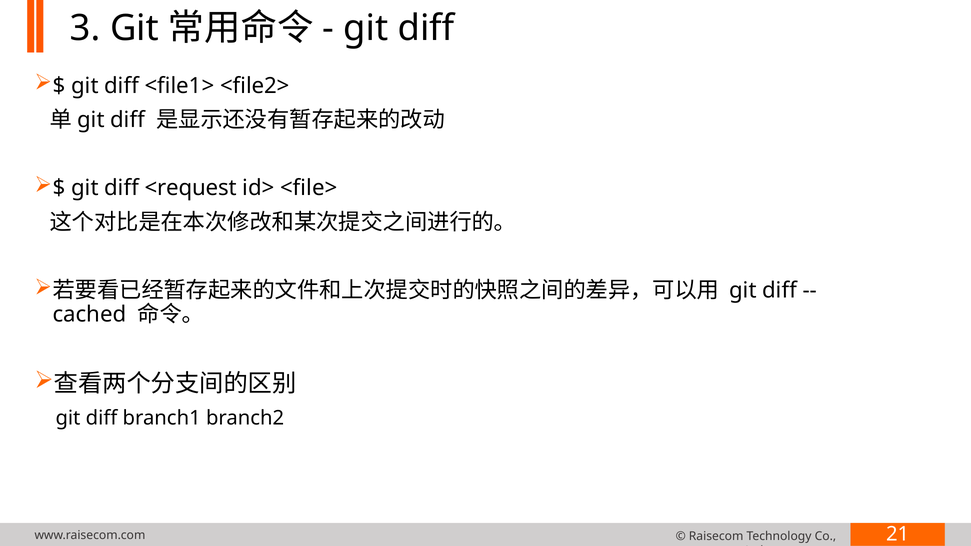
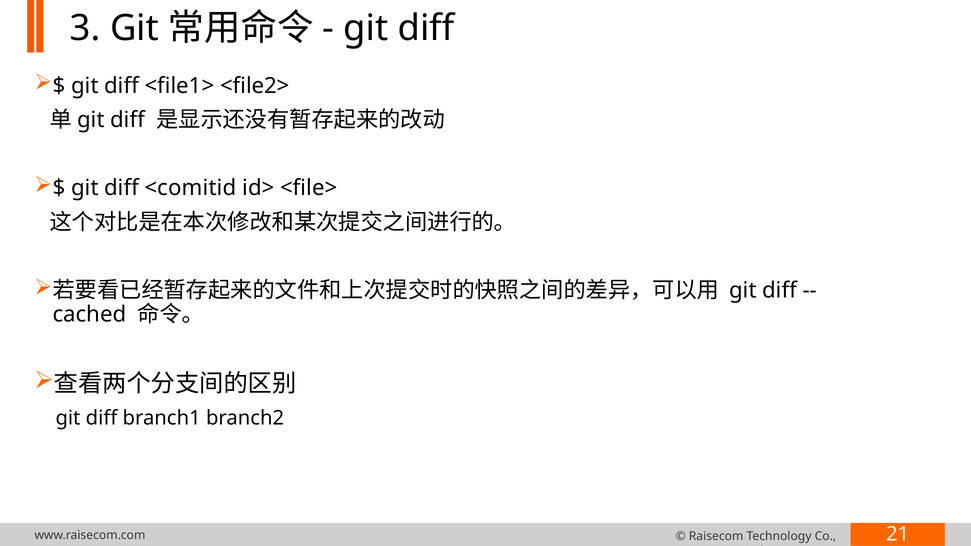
<request: <request -> <comitid
